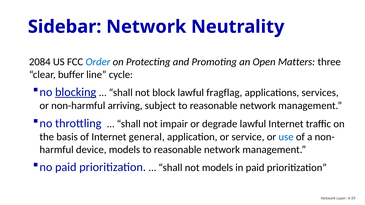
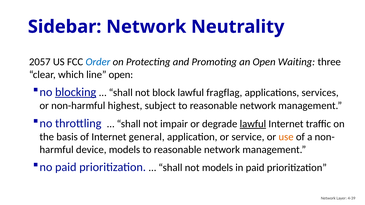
2084: 2084 -> 2057
Matters: Matters -> Waiting
buffer: buffer -> which
line cycle: cycle -> open
arriving: arriving -> highest
lawful at (253, 124) underline: none -> present
use colour: blue -> orange
